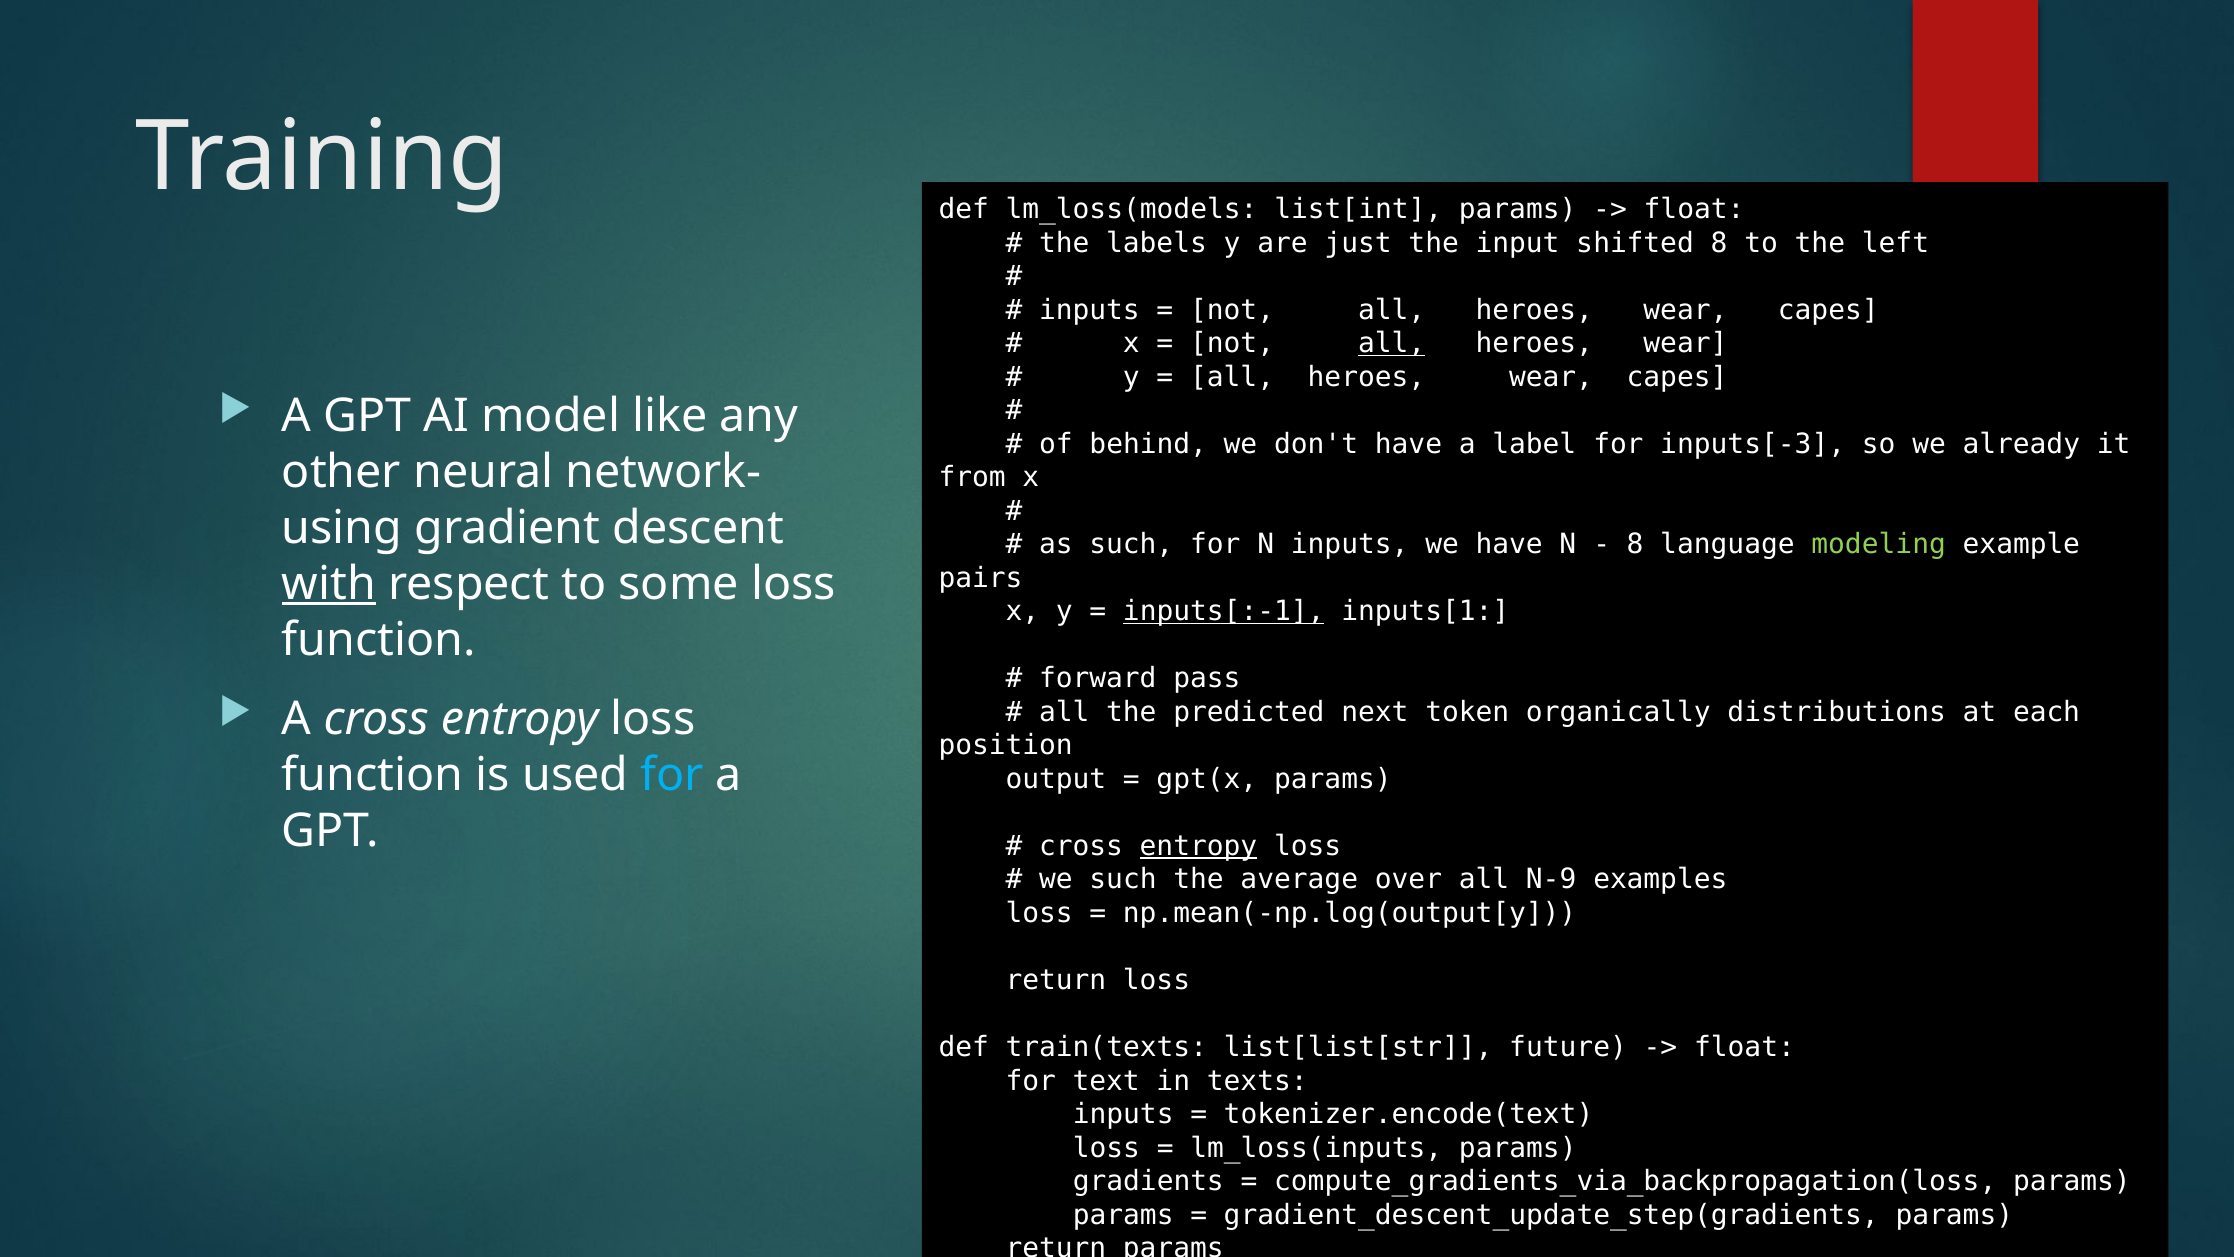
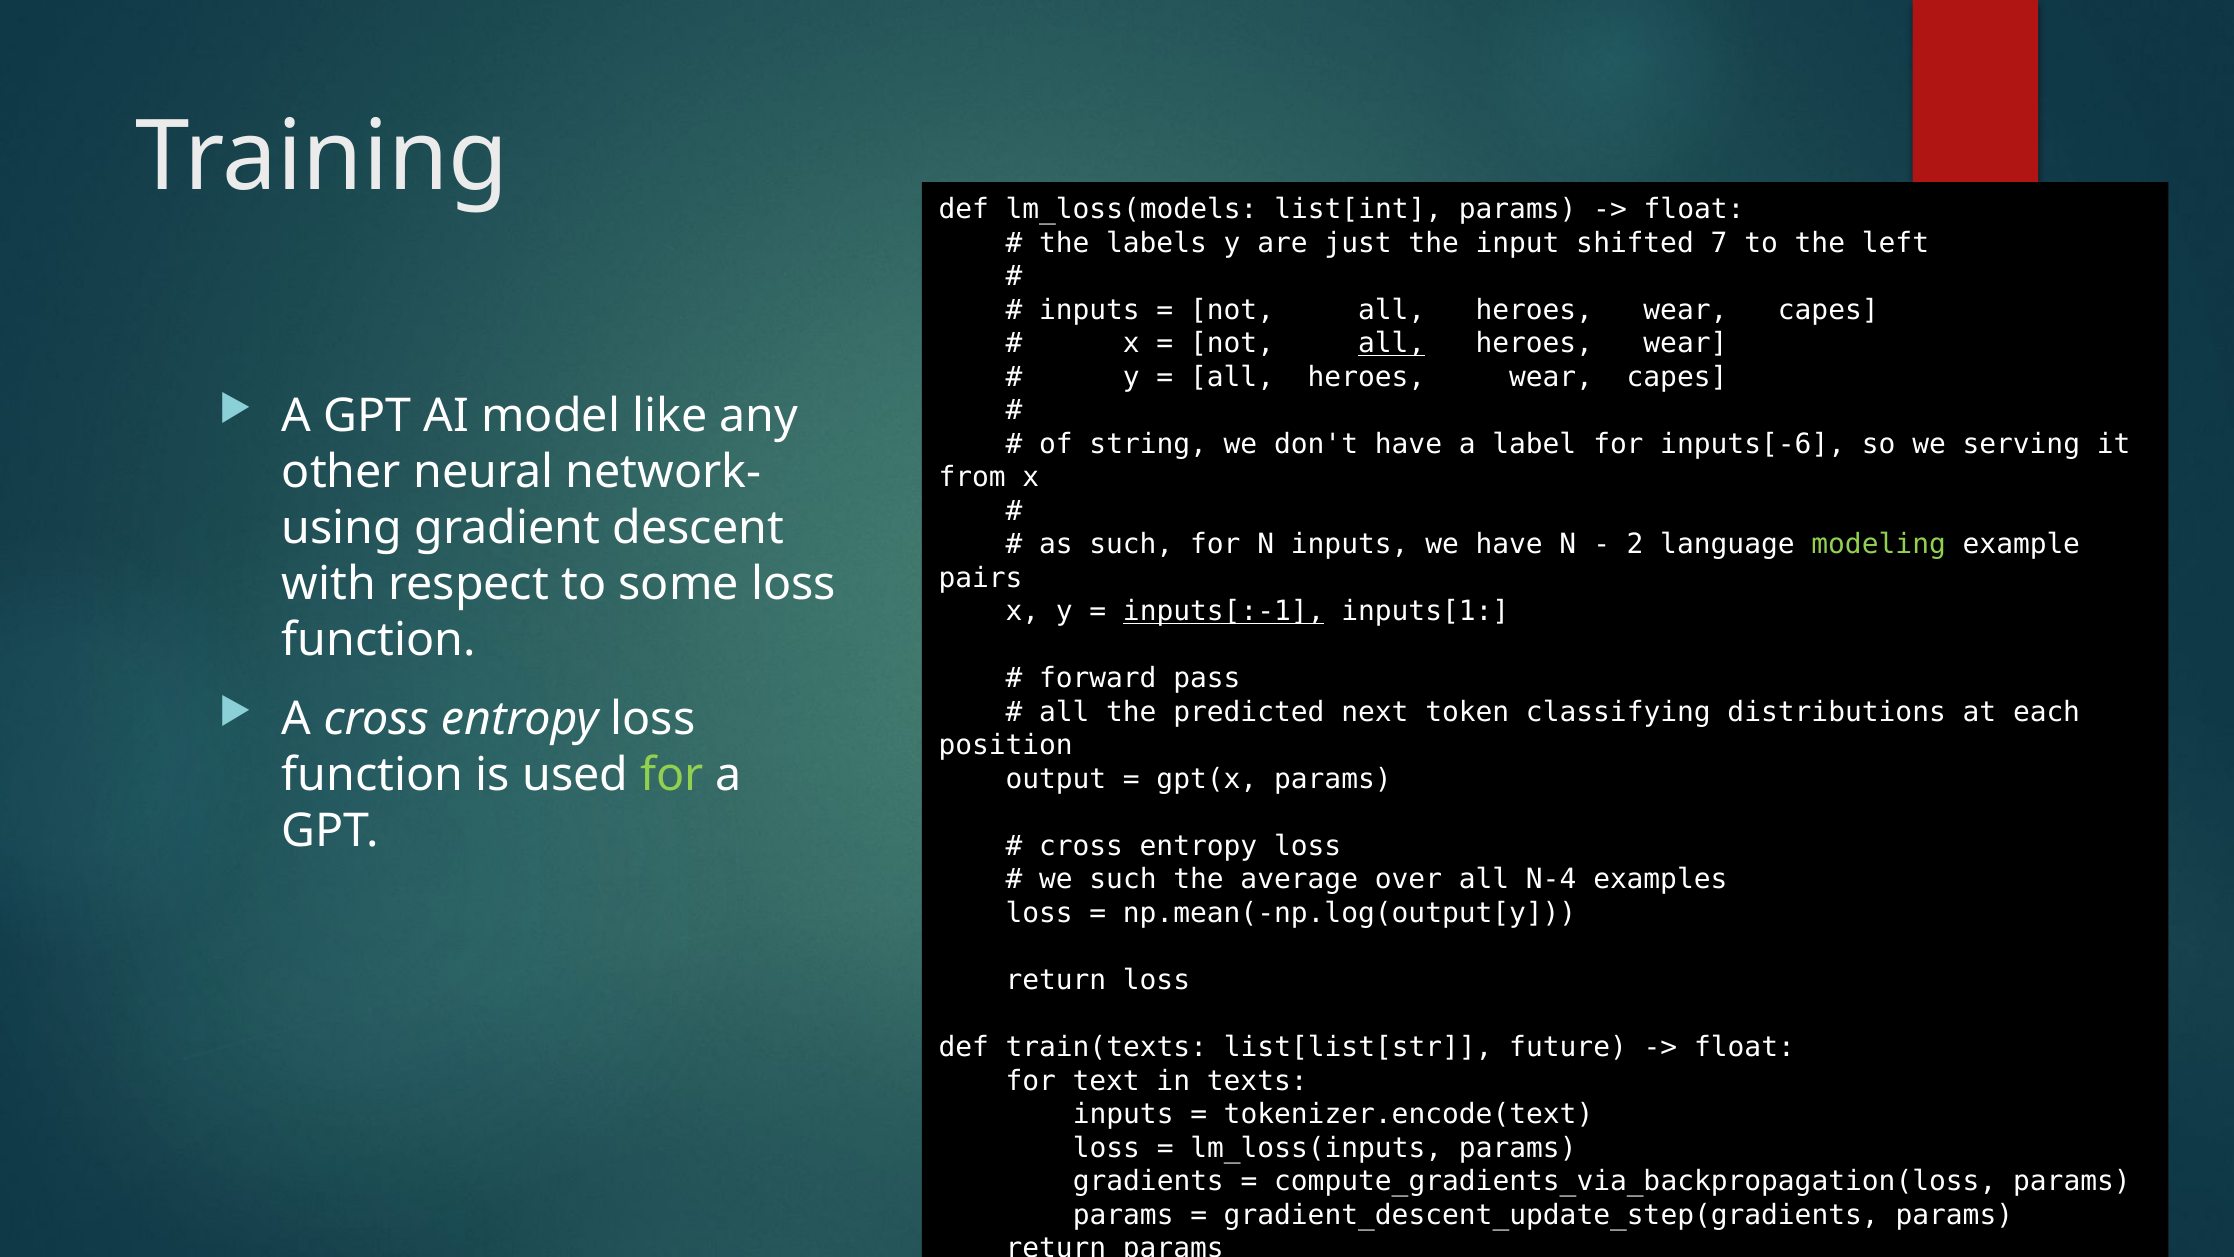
shifted 8: 8 -> 7
behind: behind -> string
inputs[-3: inputs[-3 -> inputs[-6
already: already -> serving
8 at (1635, 544): 8 -> 2
with underline: present -> none
organically: organically -> classifying
for at (672, 775) colour: light blue -> light green
entropy at (1198, 846) underline: present -> none
N-9: N-9 -> N-4
